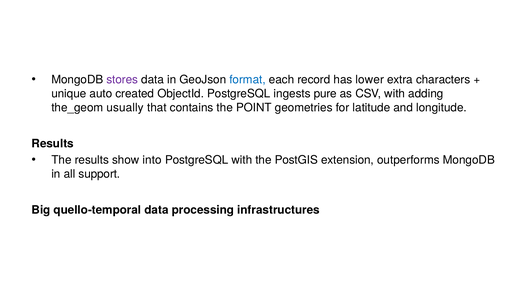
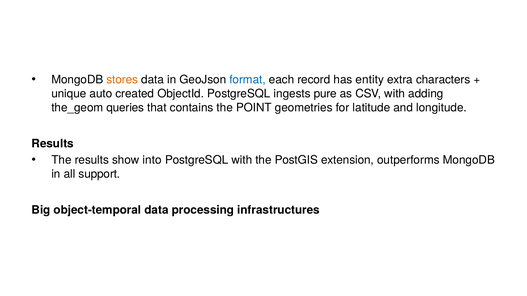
stores colour: purple -> orange
lower: lower -> entity
usually: usually -> queries
quello-temporal: quello-temporal -> object-temporal
